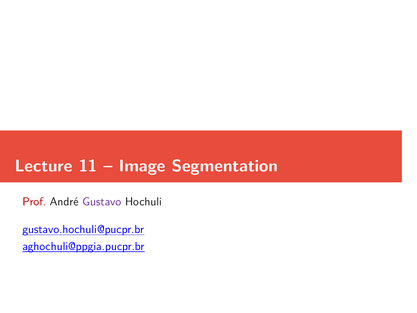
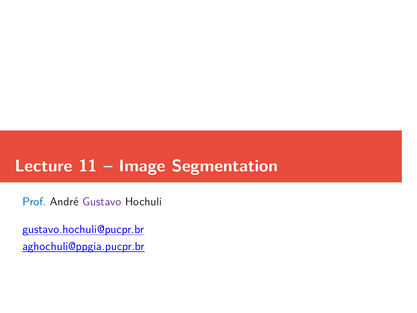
Prof colour: red -> blue
